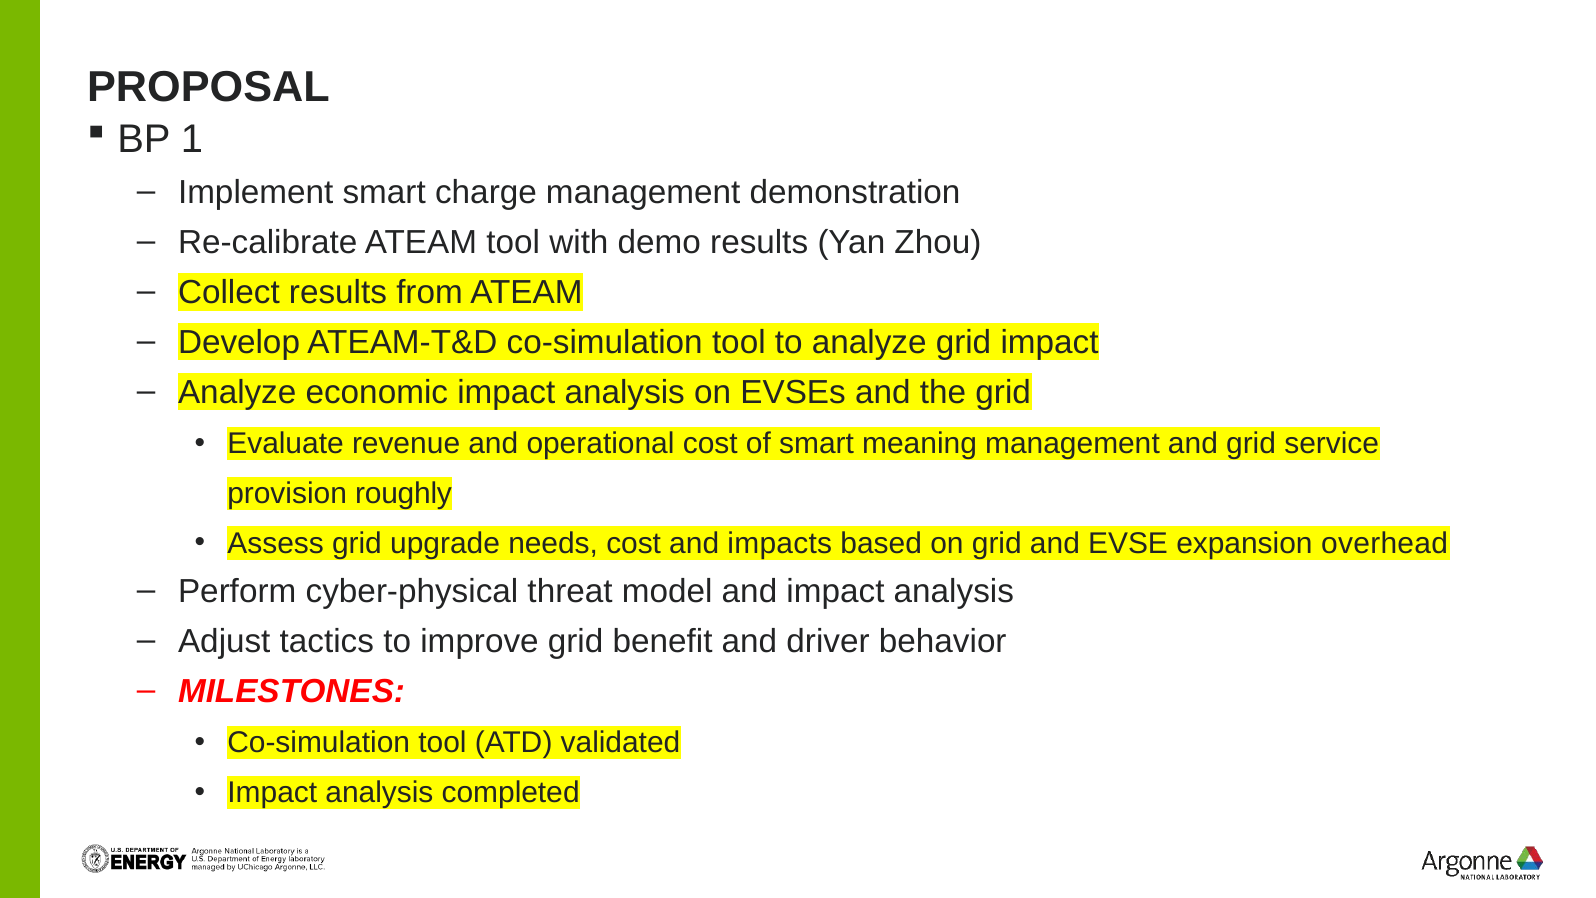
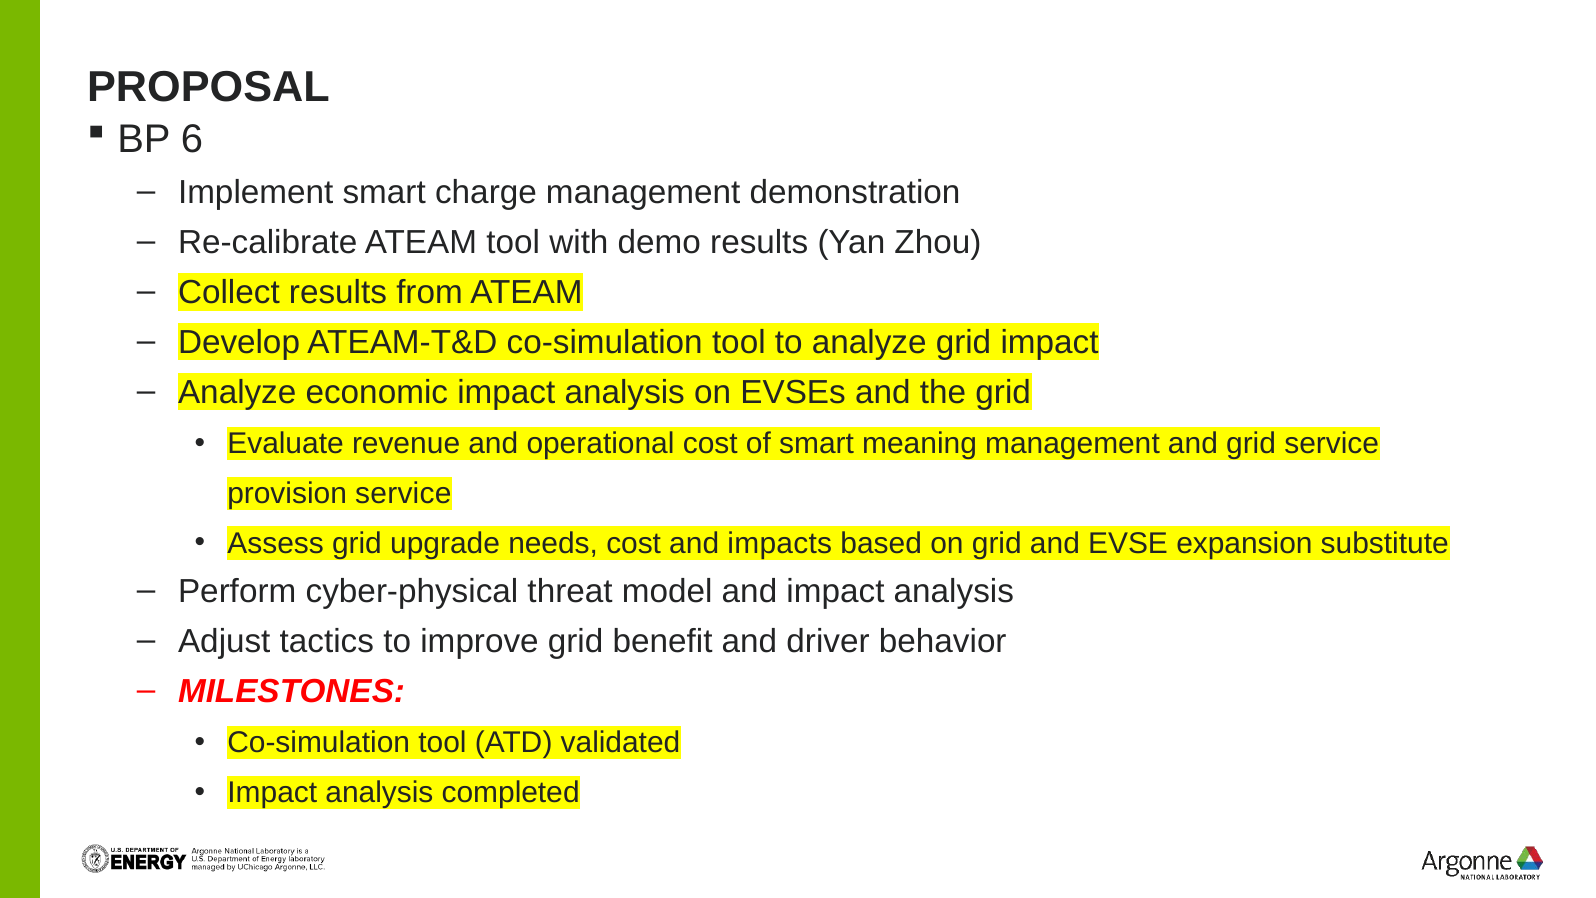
1: 1 -> 6
provision roughly: roughly -> service
overhead: overhead -> substitute
